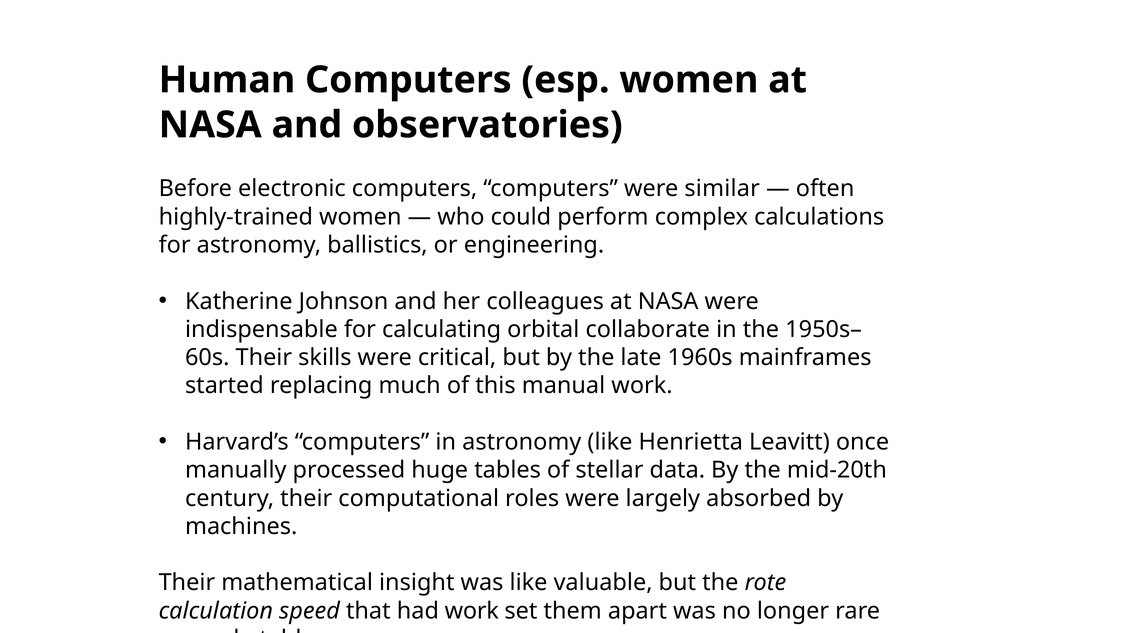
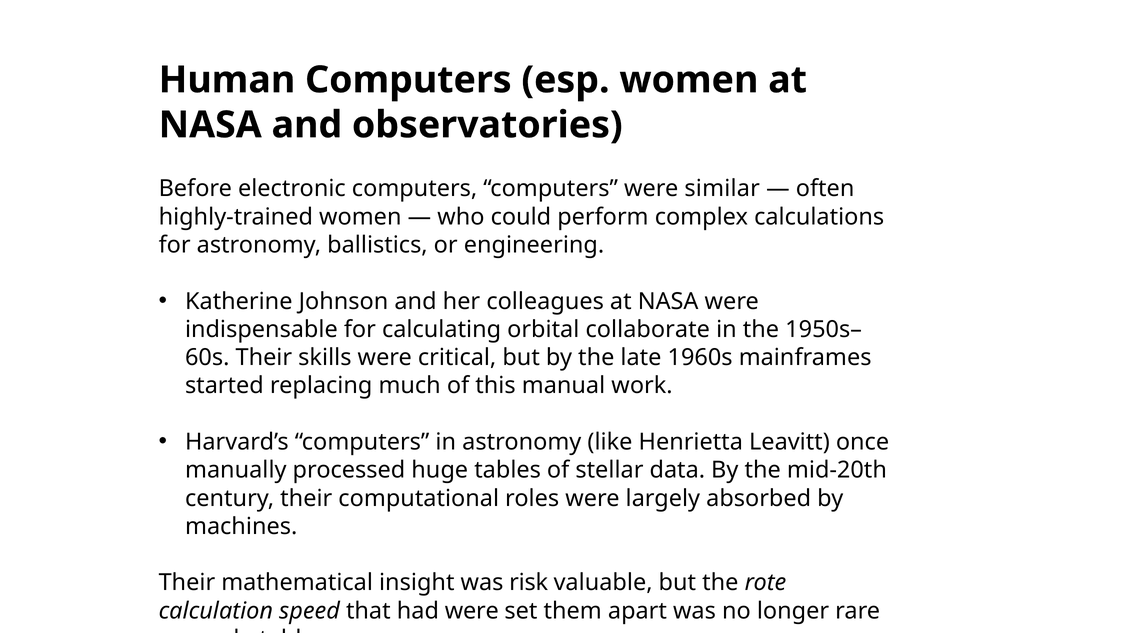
was like: like -> risk
had work: work -> were
